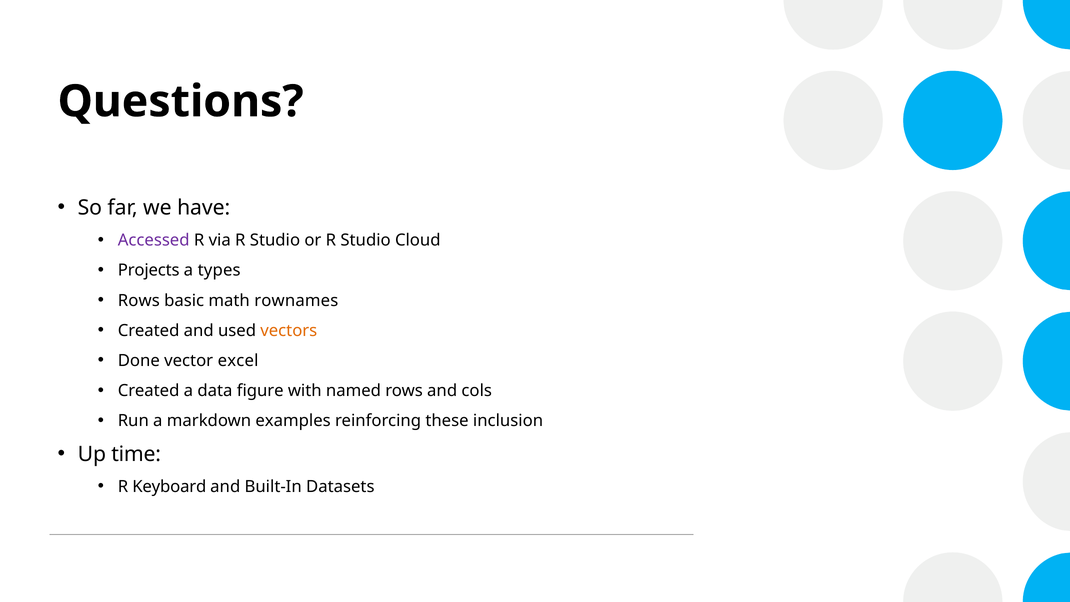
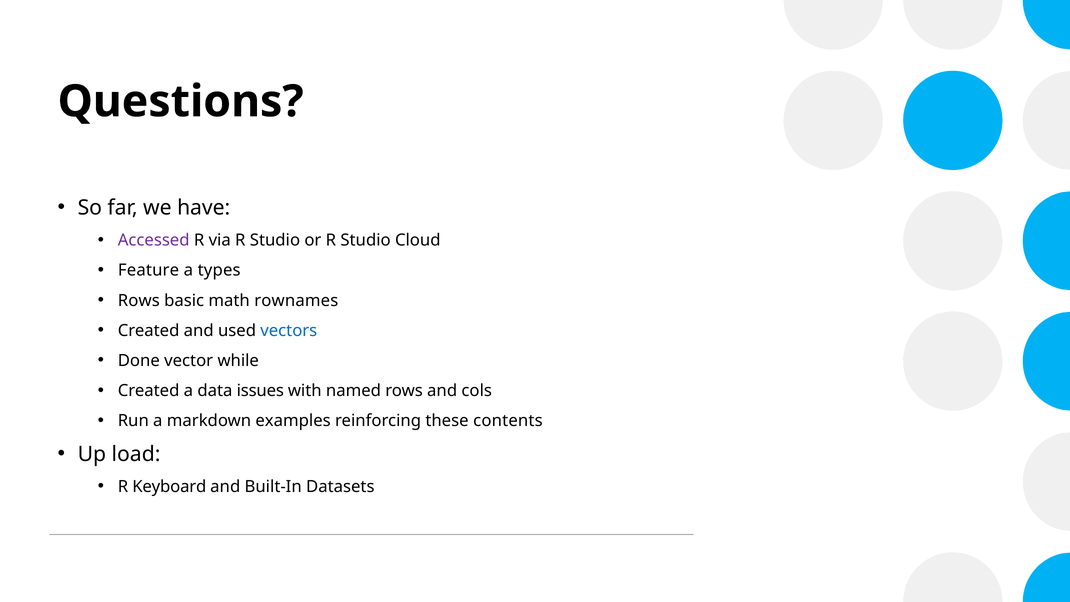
Projects: Projects -> Feature
vectors colour: orange -> blue
excel: excel -> while
figure: figure -> issues
inclusion: inclusion -> contents
time: time -> load
